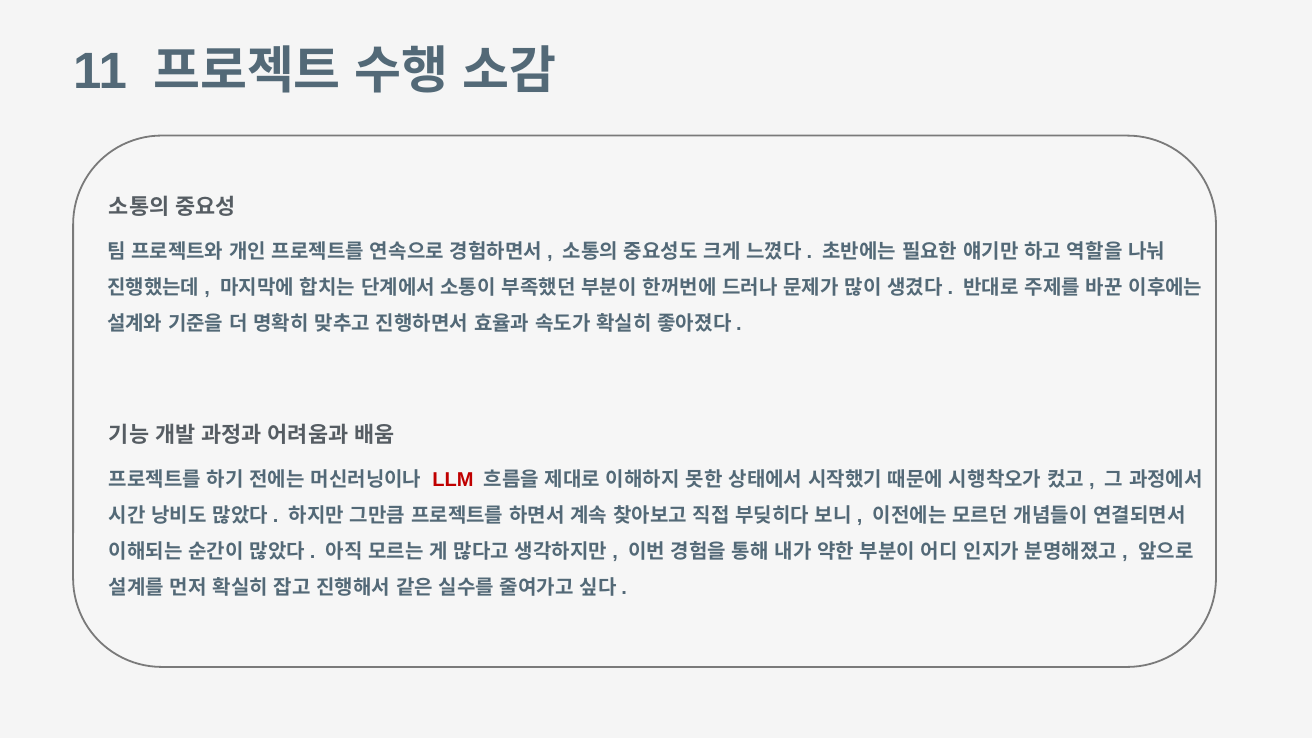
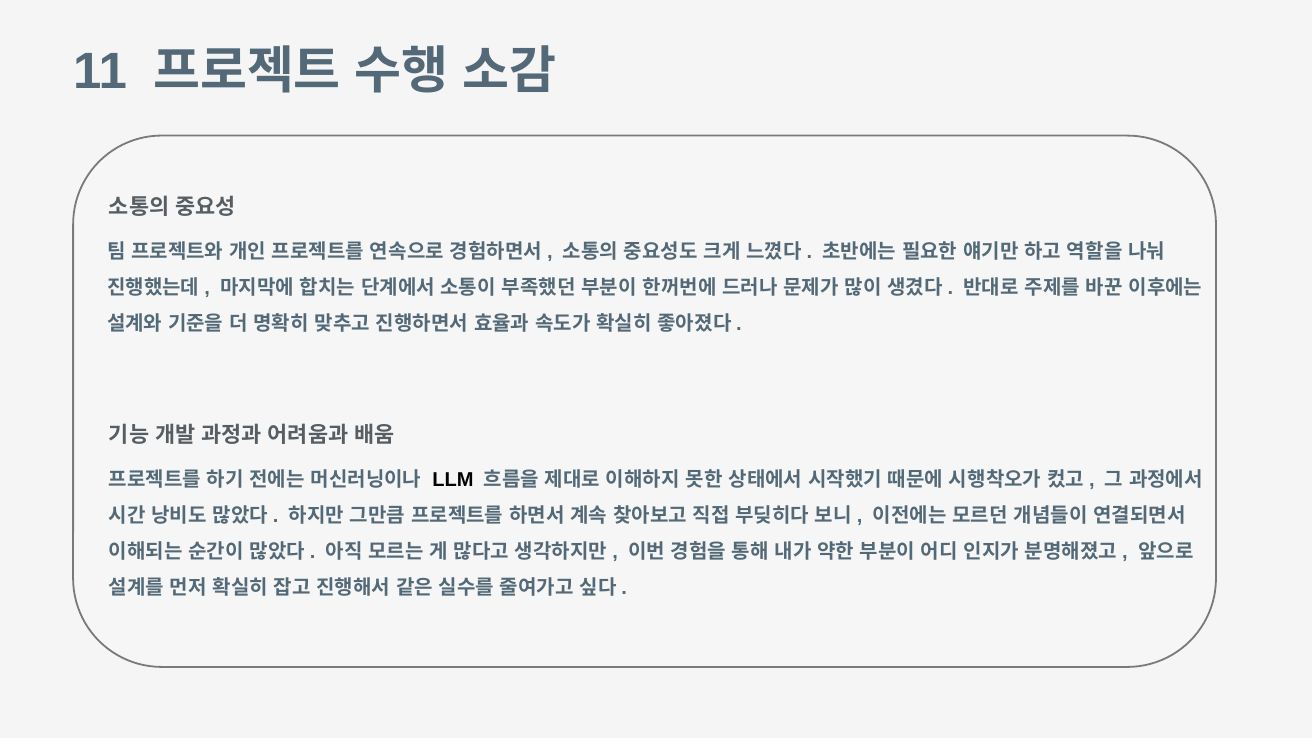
LLM colour: red -> black
